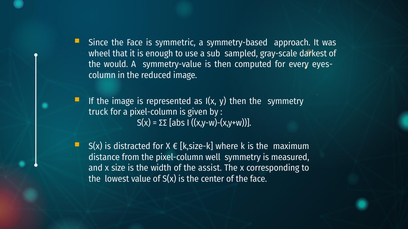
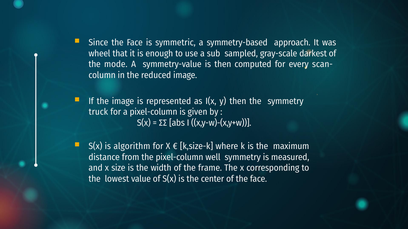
would: would -> mode
eyes-: eyes- -> scan-
distracted: distracted -> algorithm
assist: assist -> frame
